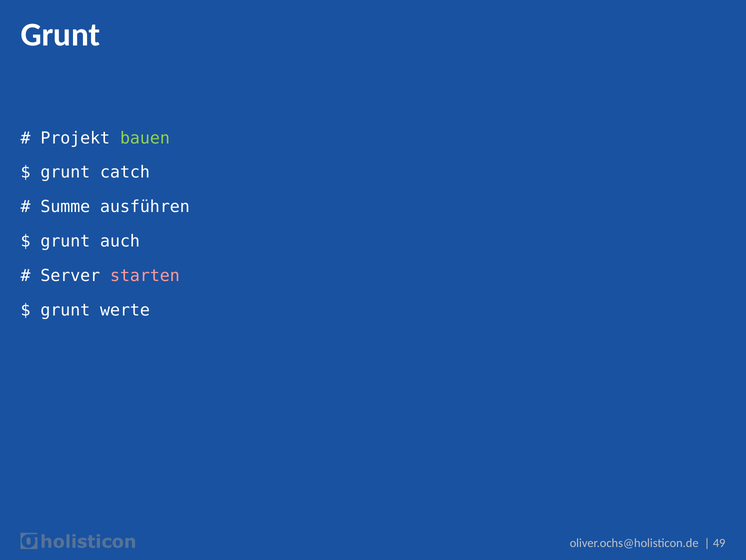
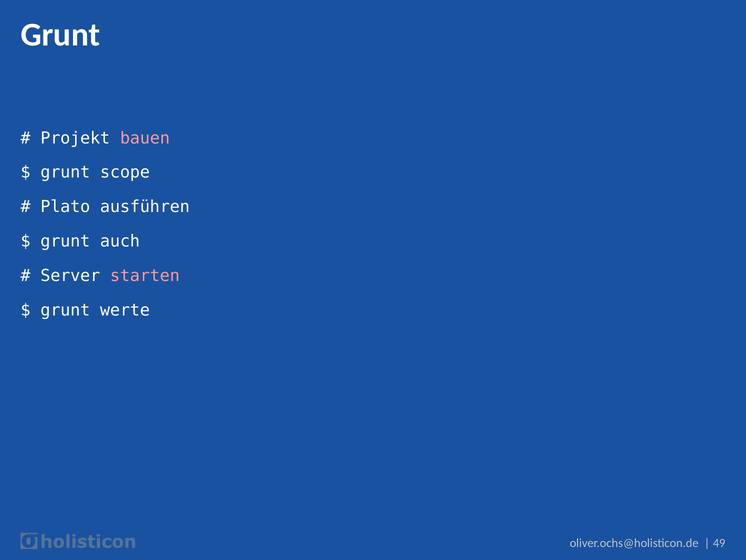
bauen colour: light green -> pink
catch: catch -> scope
Summe: Summe -> Plato
